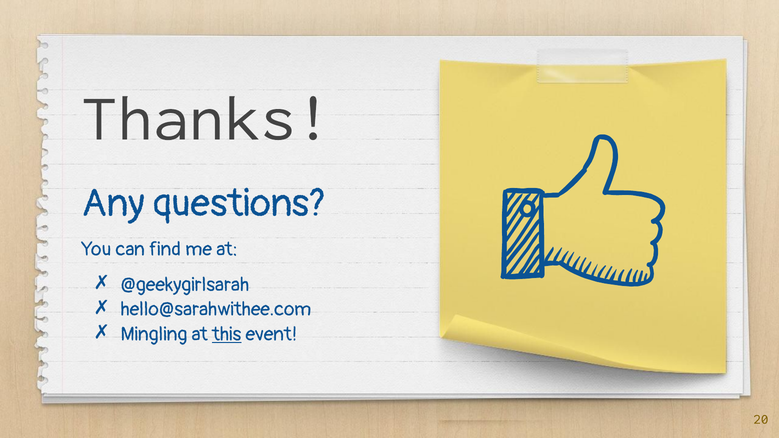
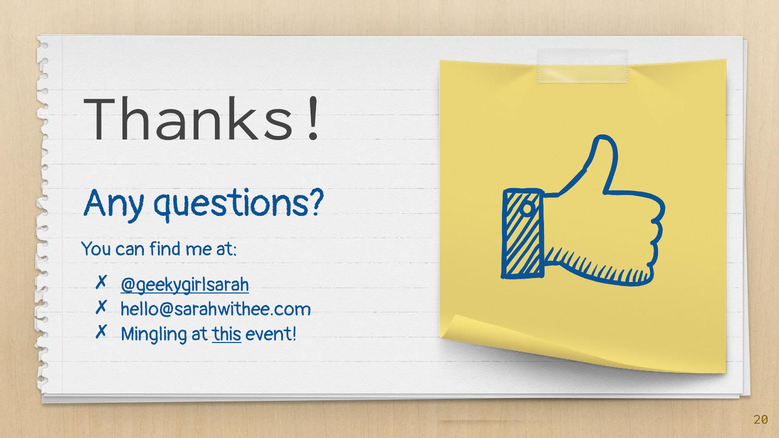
@geekygirlsarah underline: none -> present
